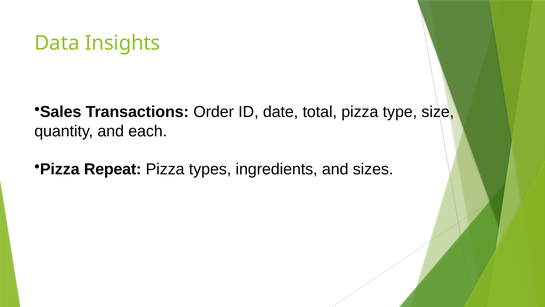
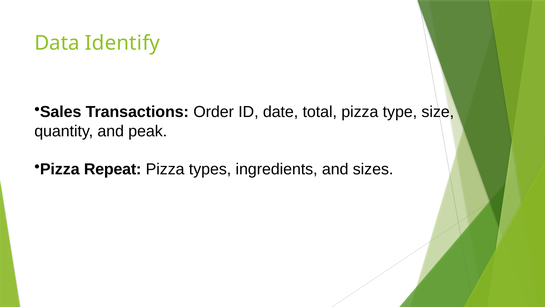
Insights: Insights -> Identify
each: each -> peak
